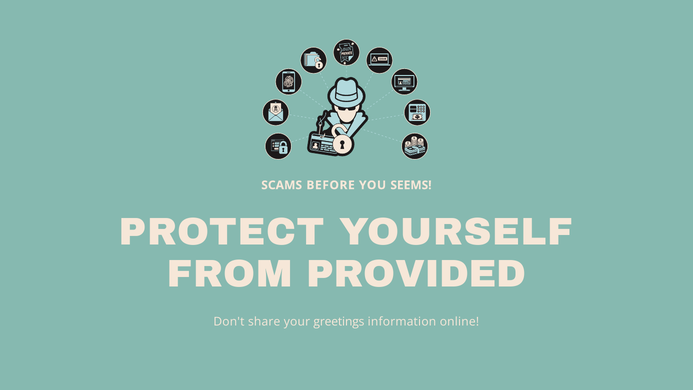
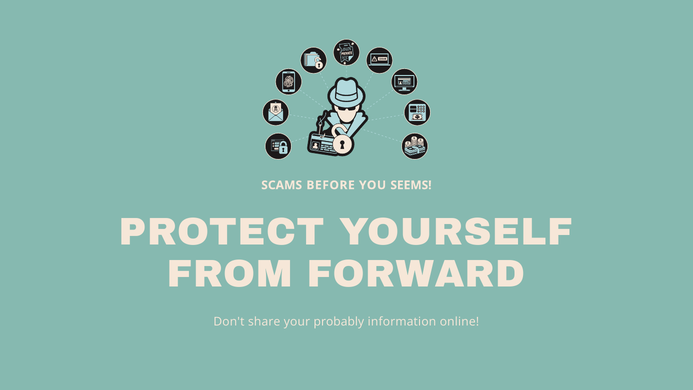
PROVIDED: PROVIDED -> FORWARD
greetings: greetings -> probably
